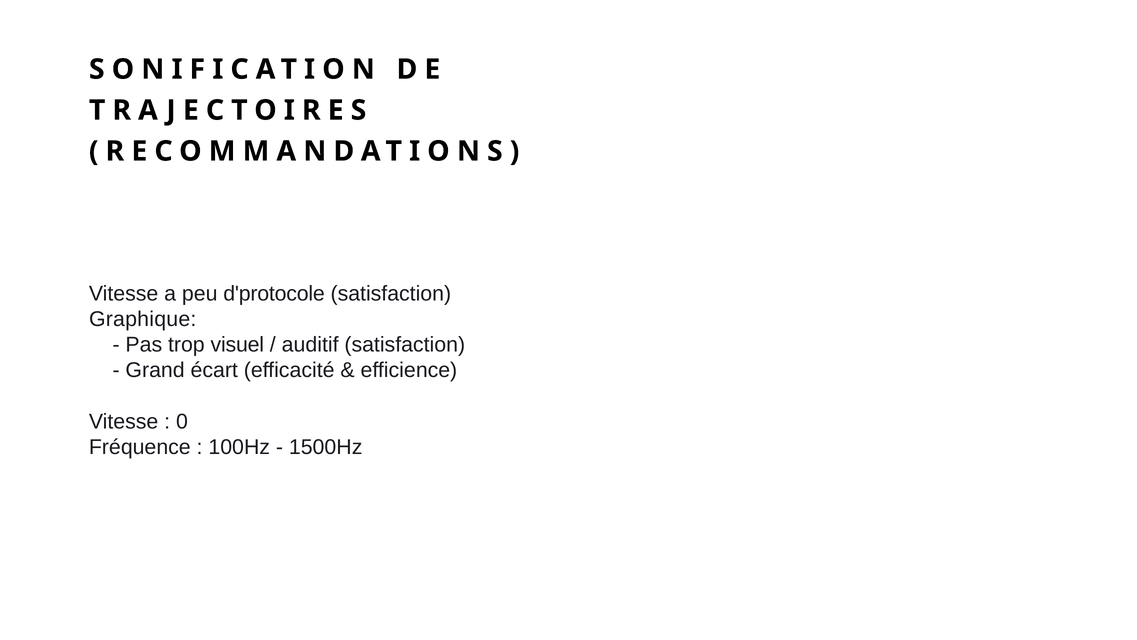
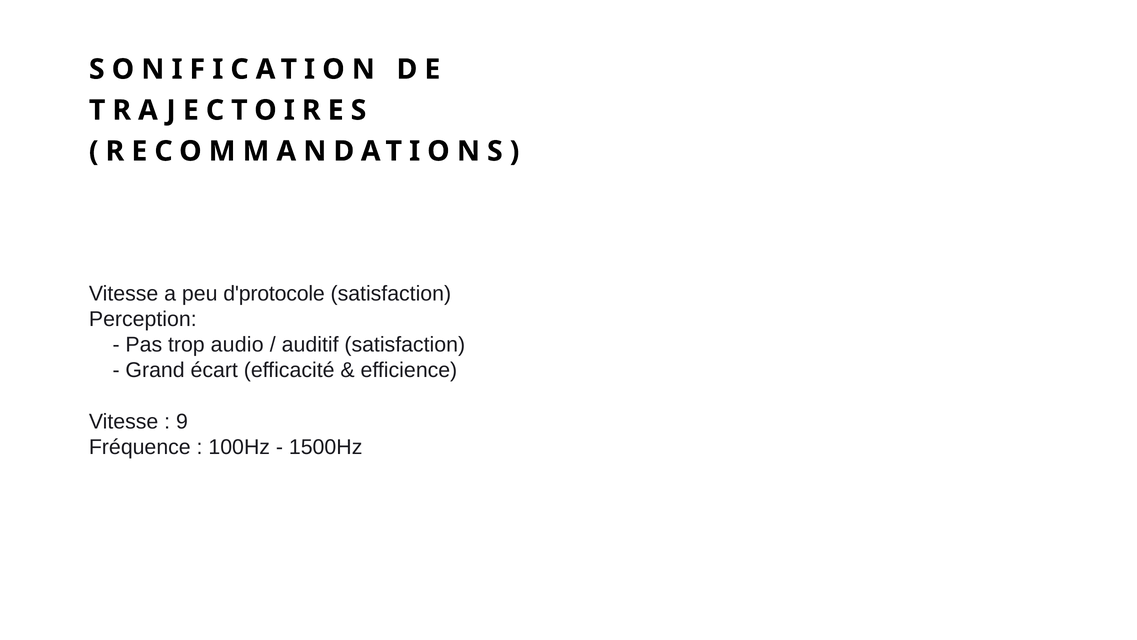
Graphique: Graphique -> Perception
visuel: visuel -> audio
0: 0 -> 9
